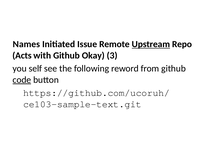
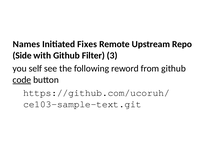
Issue: Issue -> Fixes
Upstream underline: present -> none
Acts: Acts -> Side
Okay: Okay -> Filter
